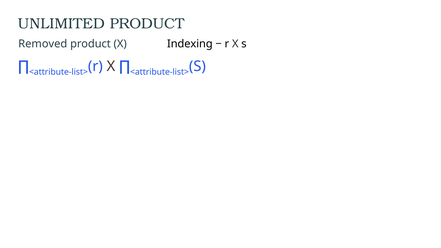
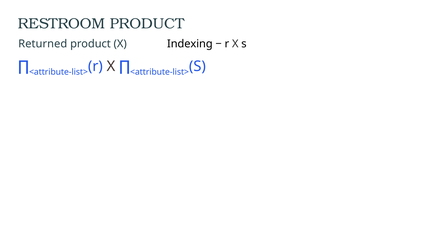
UNLIMITED: UNLIMITED -> RESTROOM
Removed: Removed -> Returned
